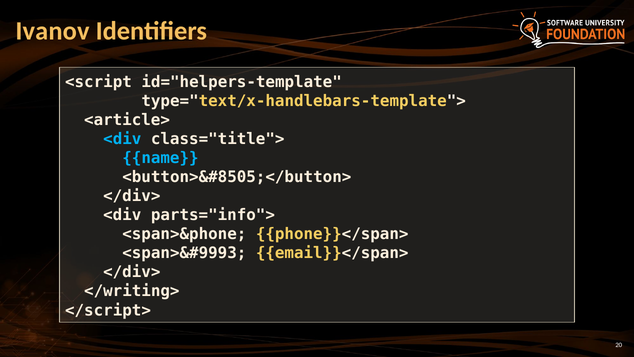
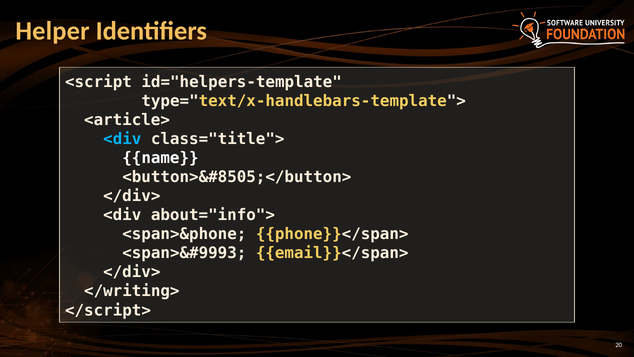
Ivanov: Ivanov -> Helper
name colour: light blue -> white
parts="info">: parts="info"> -> about="info">
